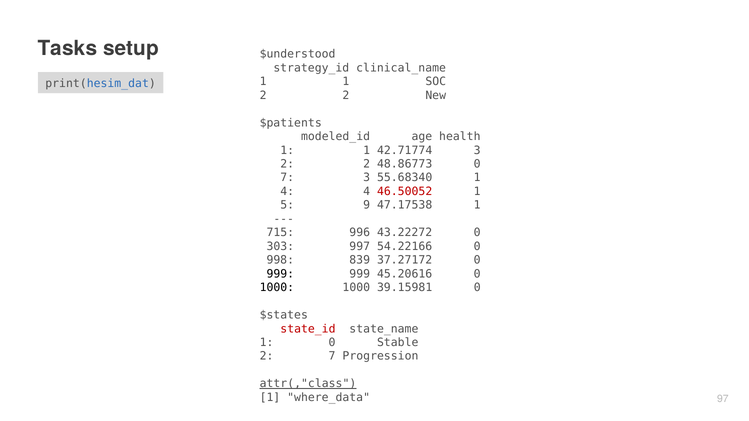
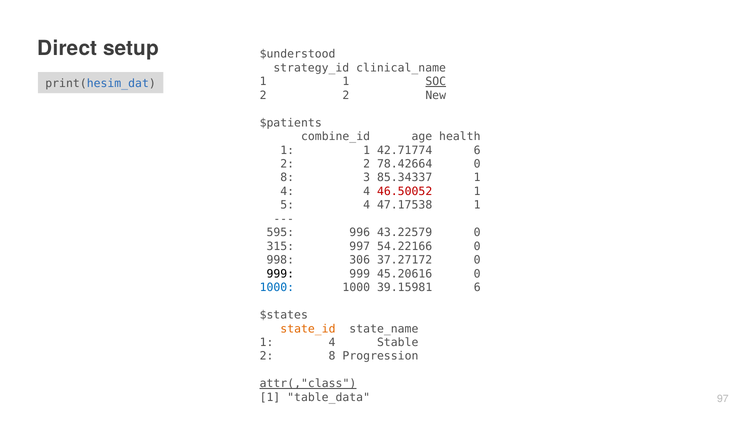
Tasks: Tasks -> Direct
SOC underline: none -> present
modeled_id: modeled_id -> combine_id
42.71774 3: 3 -> 6
48.86773: 48.86773 -> 78.42664
7 at (287, 178): 7 -> 8
55.68340: 55.68340 -> 85.34337
5 9: 9 -> 4
715: 715 -> 595
43.22272: 43.22272 -> 43.22579
303: 303 -> 315
839: 839 -> 306
1000 at (277, 288) colour: black -> blue
39.15981 0: 0 -> 6
state_id colour: red -> orange
0 at (332, 343): 0 -> 4
2 7: 7 -> 8
where_data: where_data -> table_data
